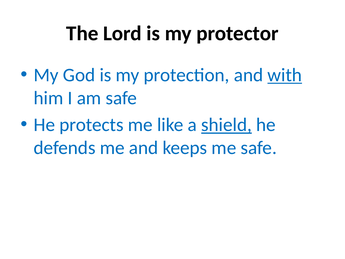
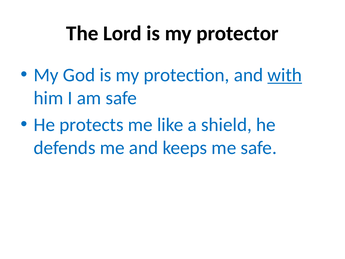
shield underline: present -> none
